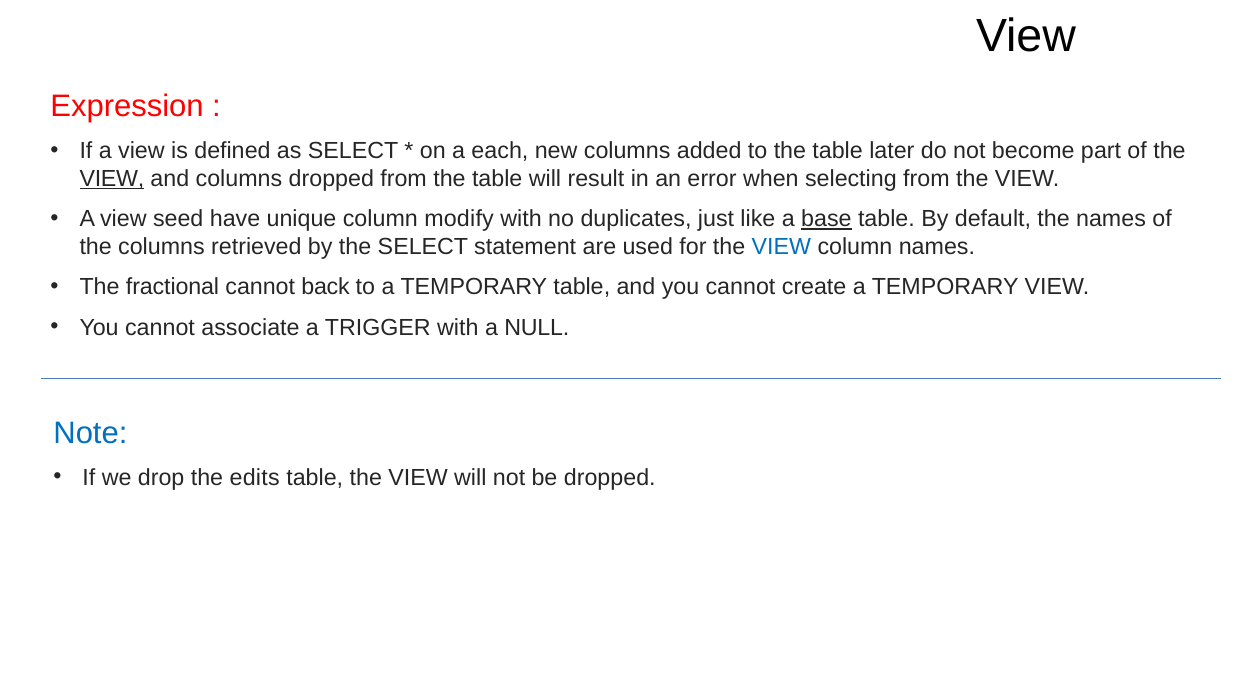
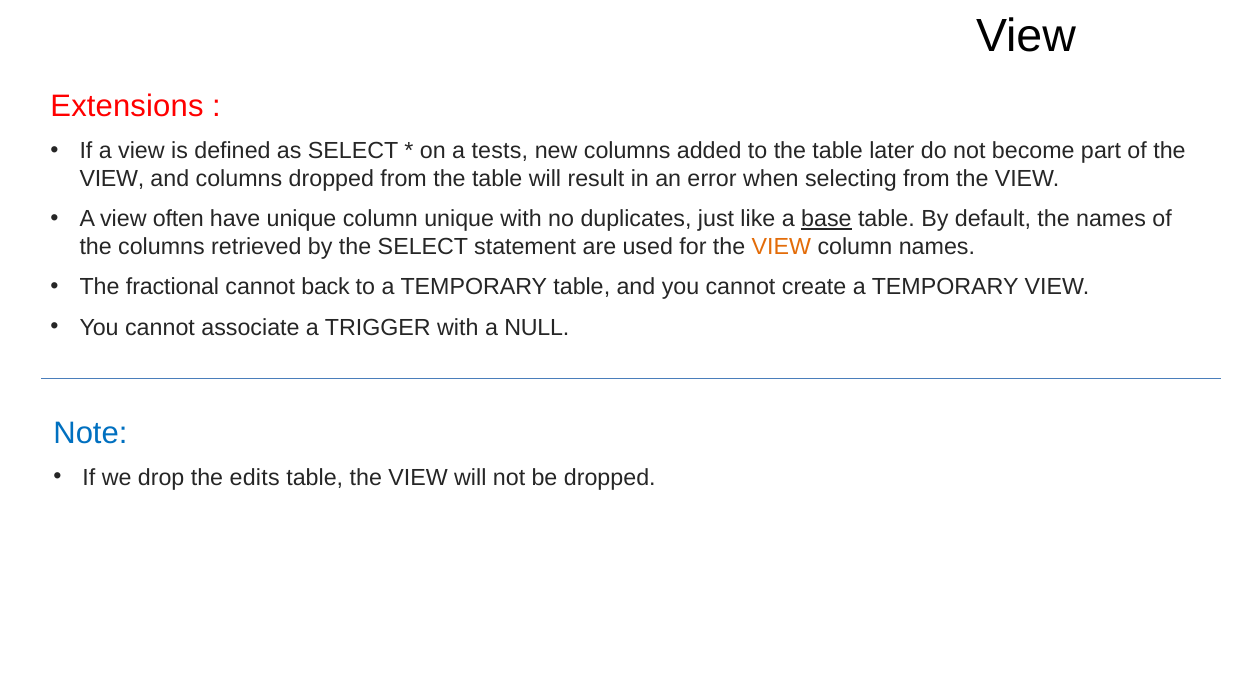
Expression: Expression -> Extensions
each: each -> tests
VIEW at (112, 178) underline: present -> none
seed: seed -> often
column modify: modify -> unique
VIEW at (781, 247) colour: blue -> orange
